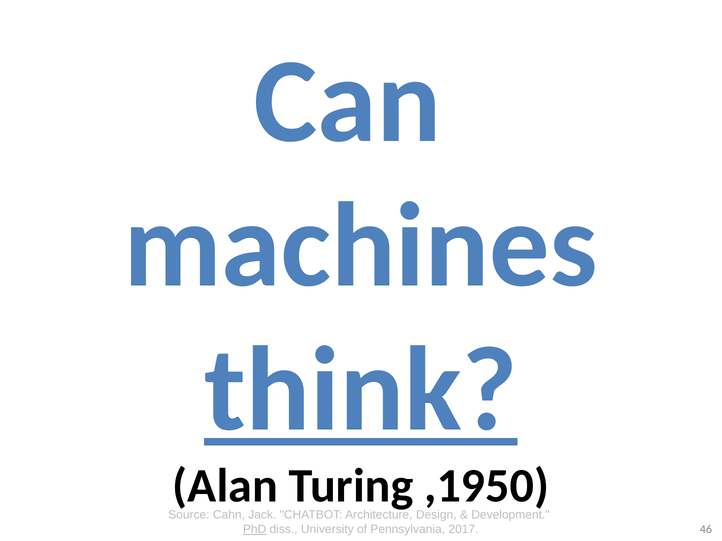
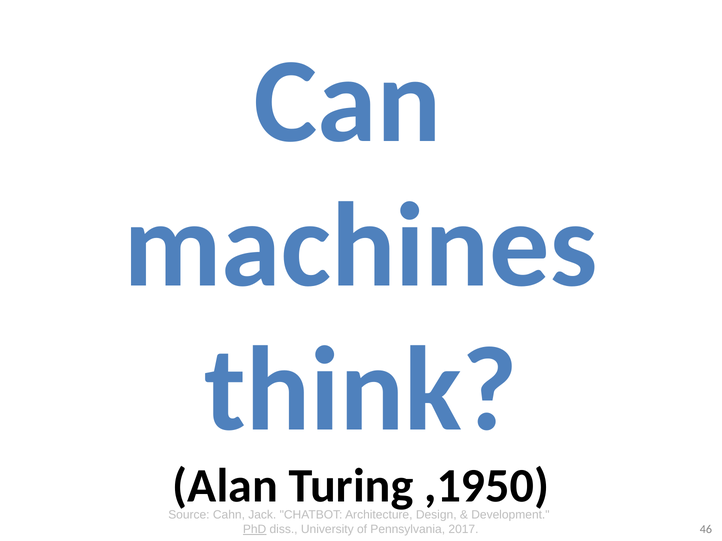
think underline: present -> none
